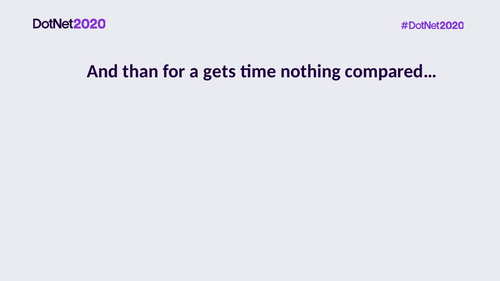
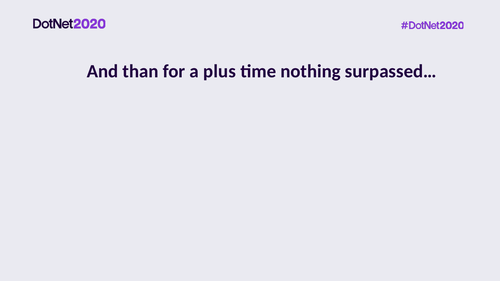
gets: gets -> plus
compared…: compared… -> surpassed…
